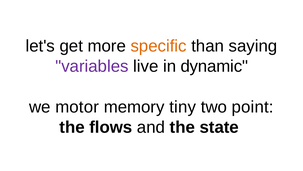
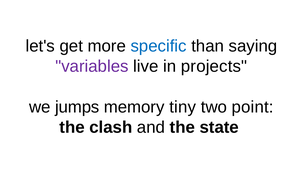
specific colour: orange -> blue
dynamic: dynamic -> projects
motor: motor -> jumps
flows: flows -> clash
